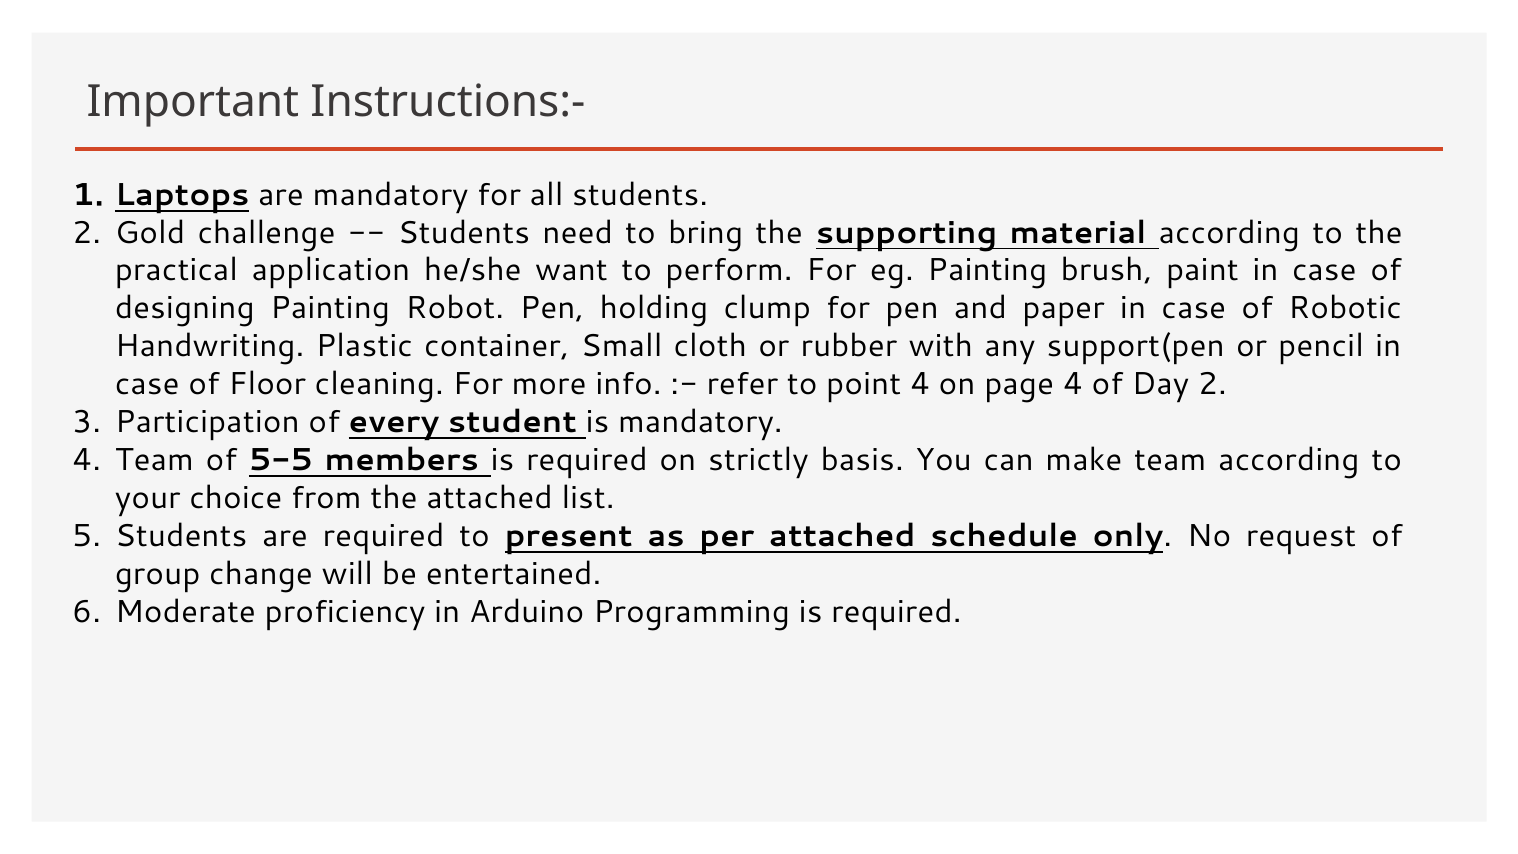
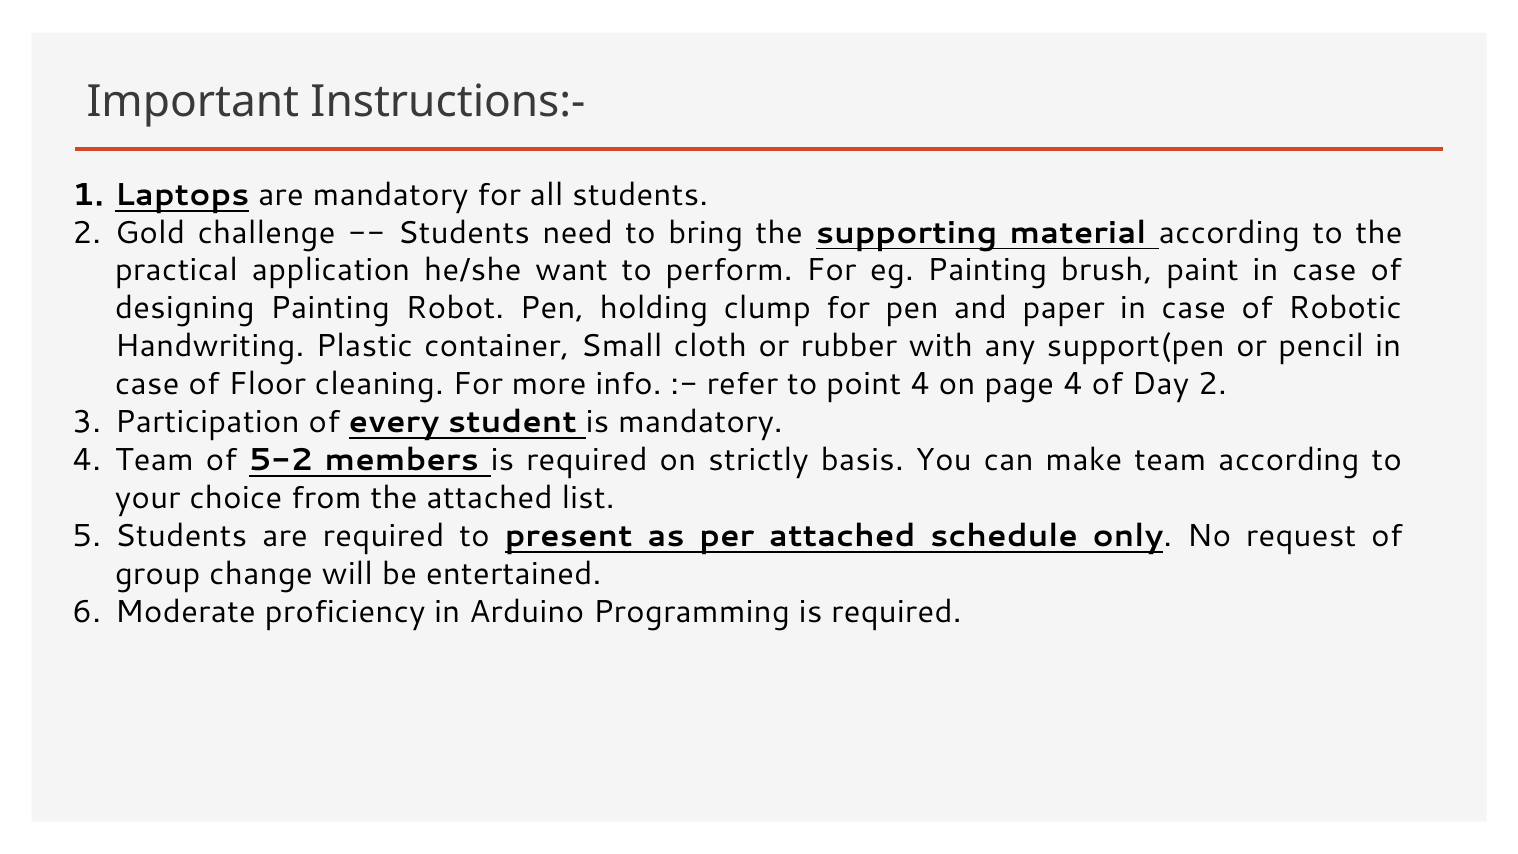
5-5: 5-5 -> 5-2
